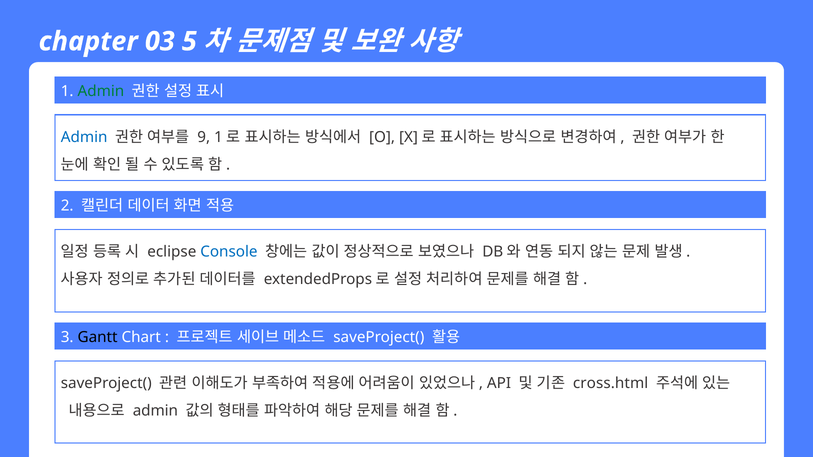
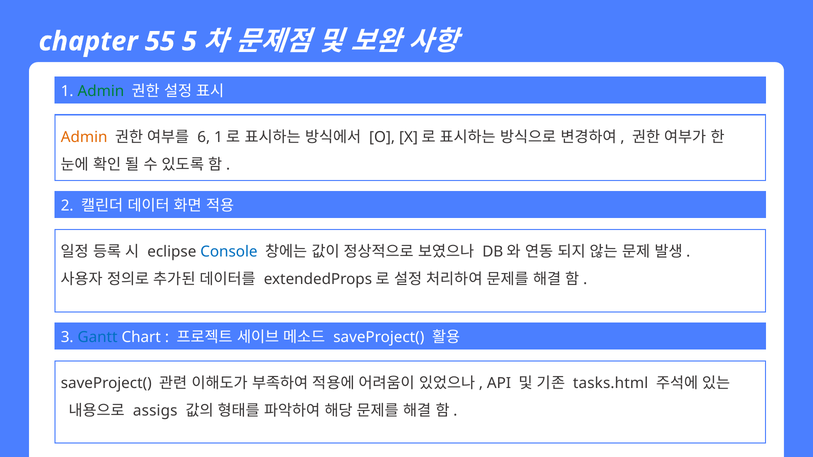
03: 03 -> 55
Admin at (84, 137) colour: blue -> orange
9: 9 -> 6
Gantt colour: black -> blue
cross.html: cross.html -> tasks.html
admin at (155, 411): admin -> assigs
